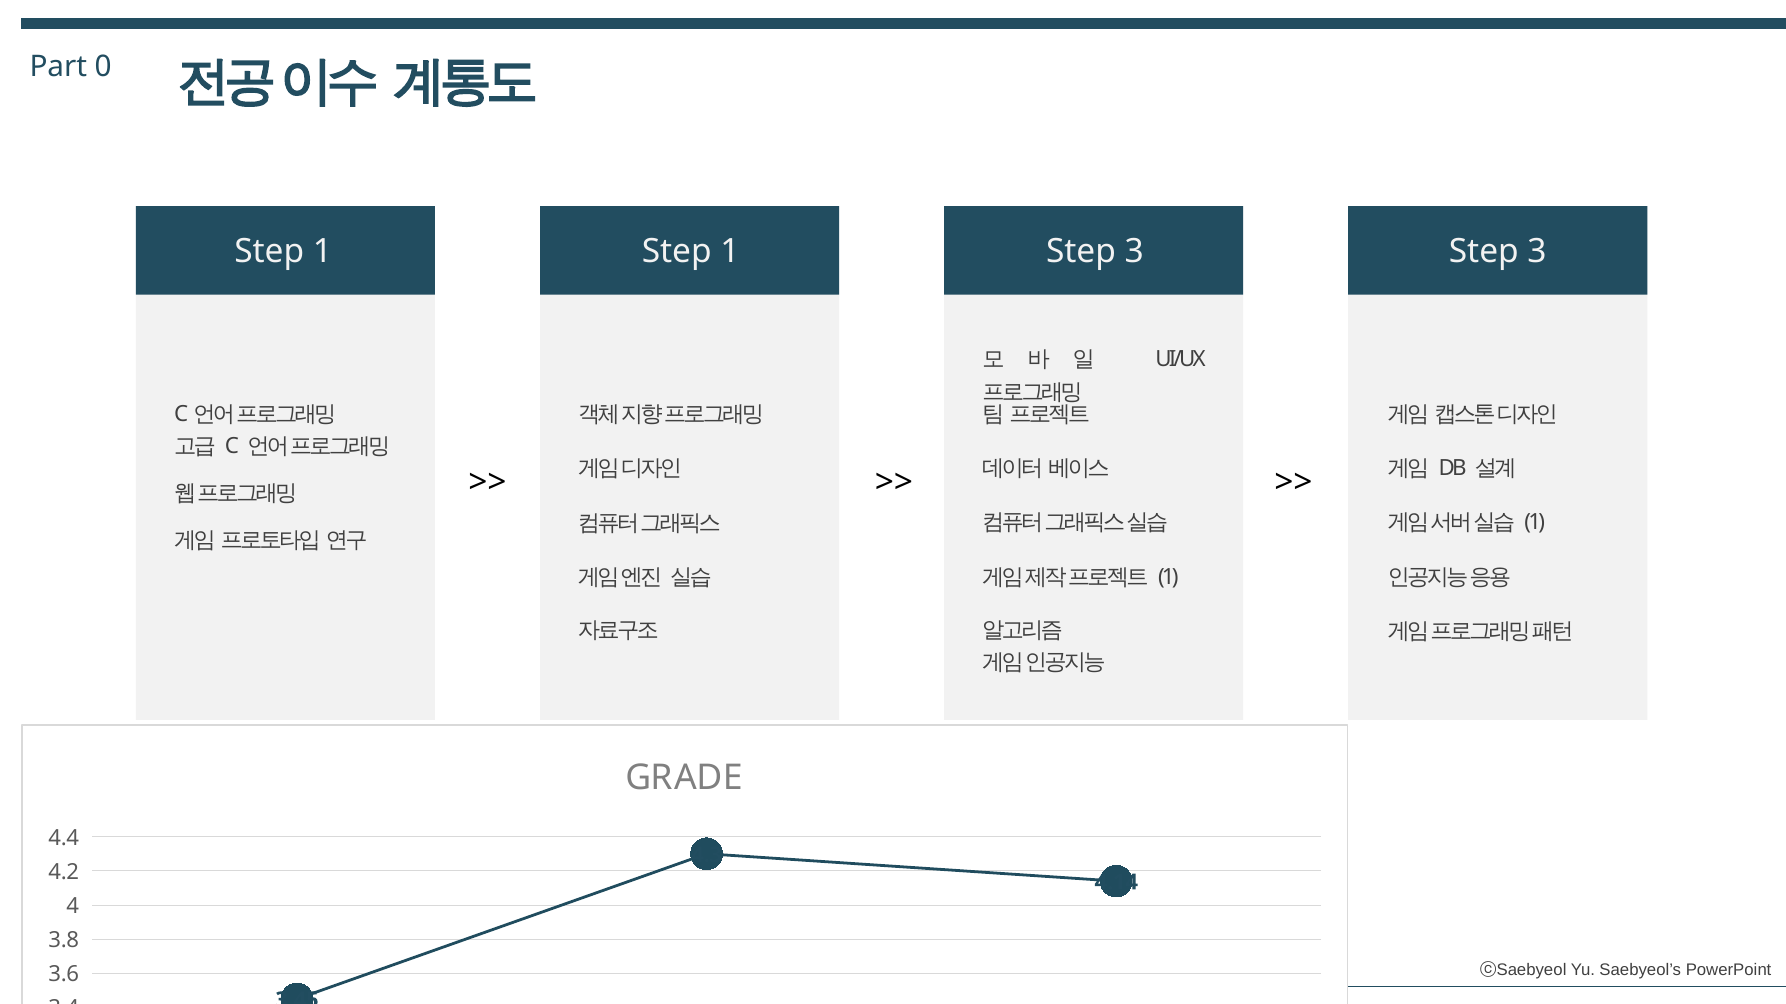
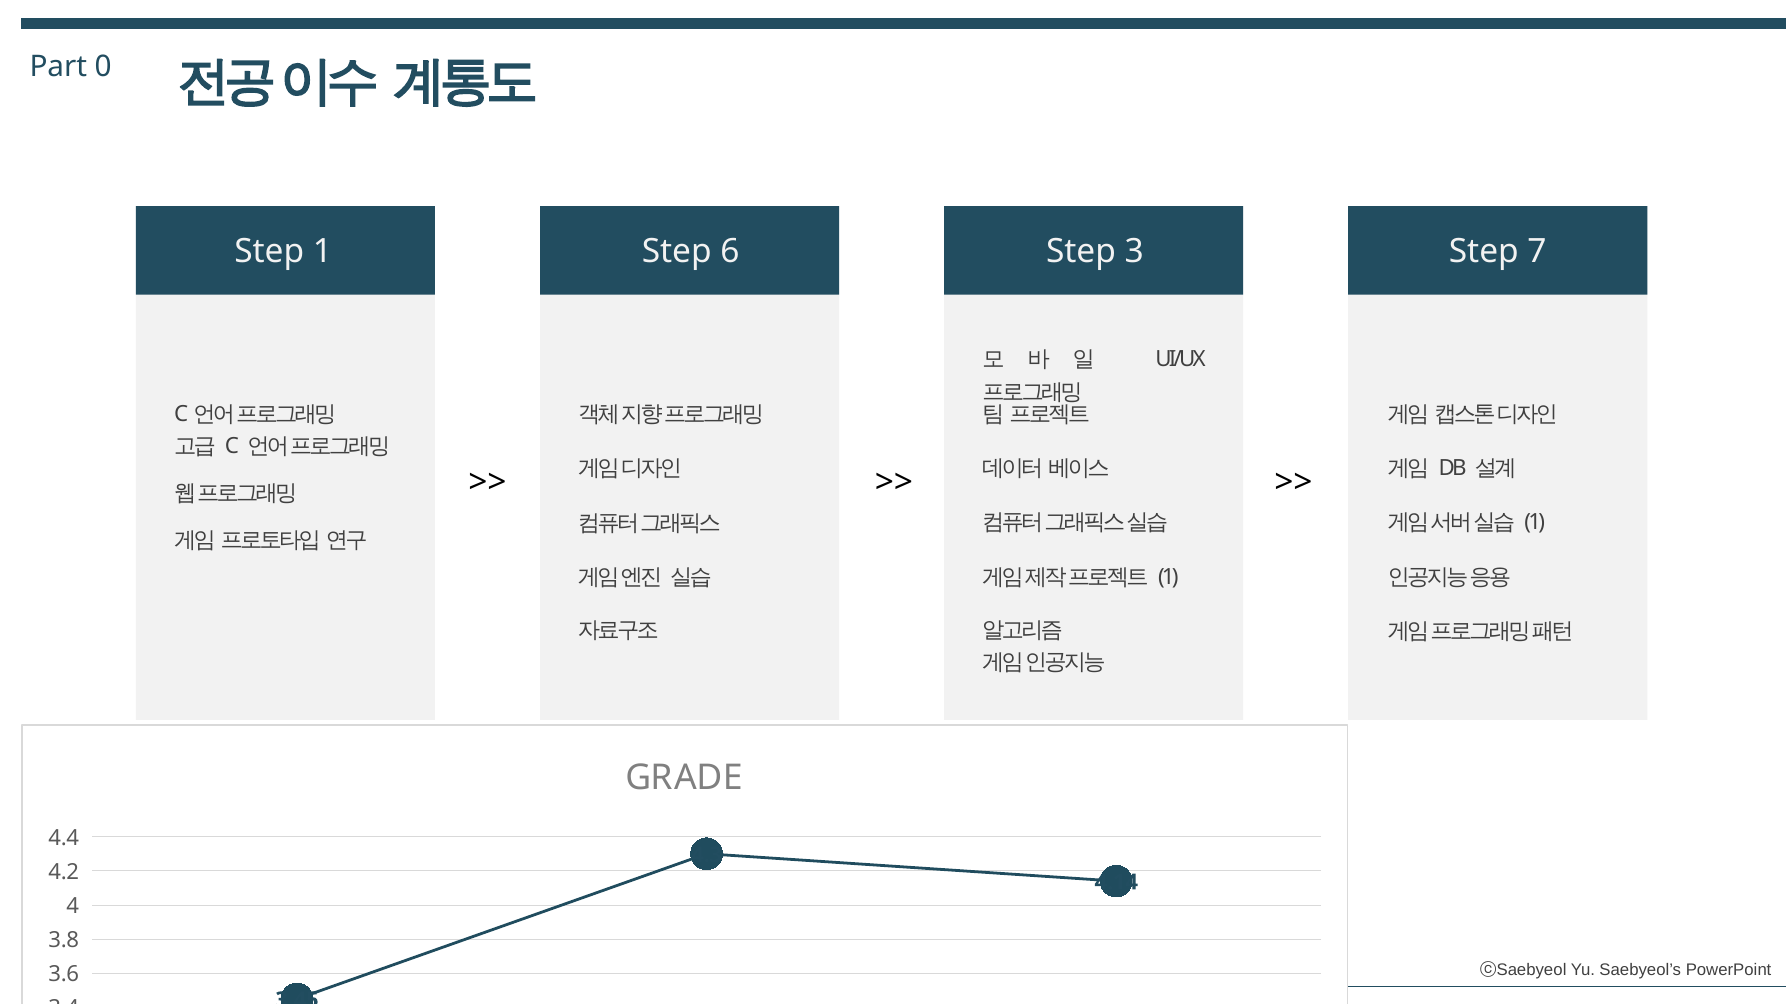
1 Step 1: 1 -> 6
3 Step 3: 3 -> 7
